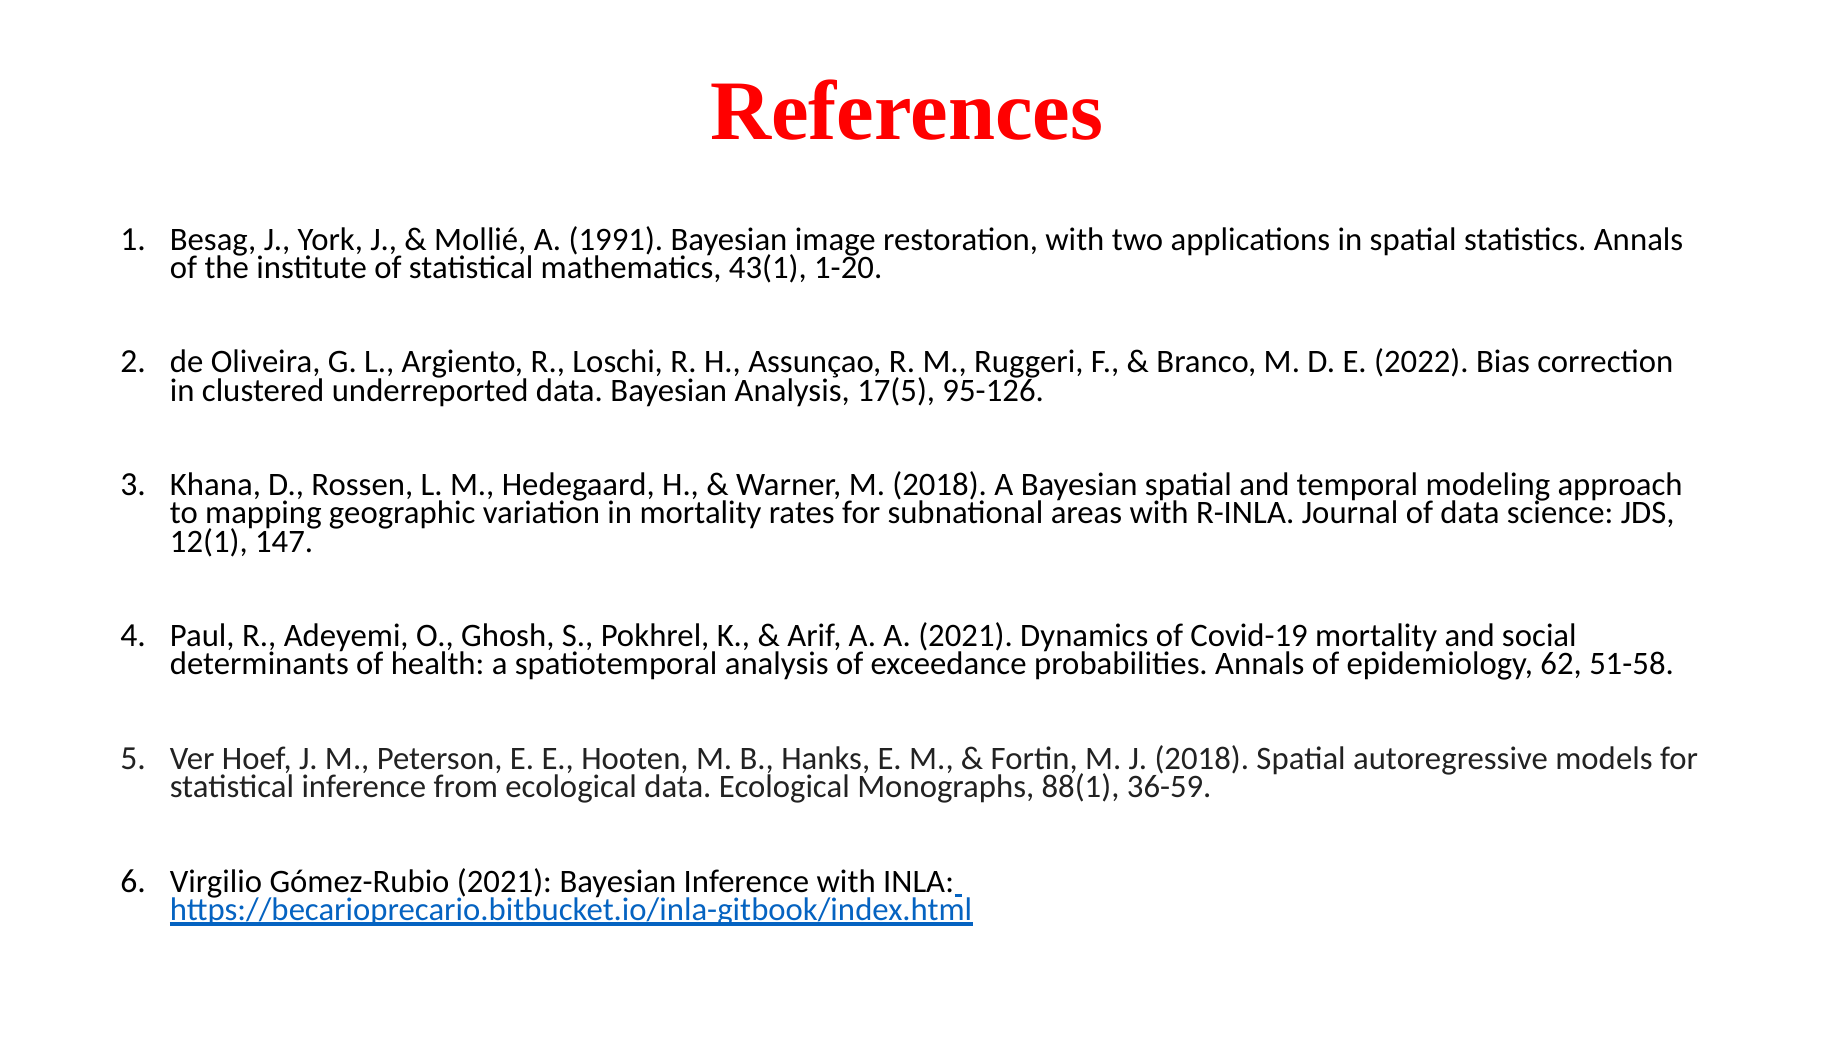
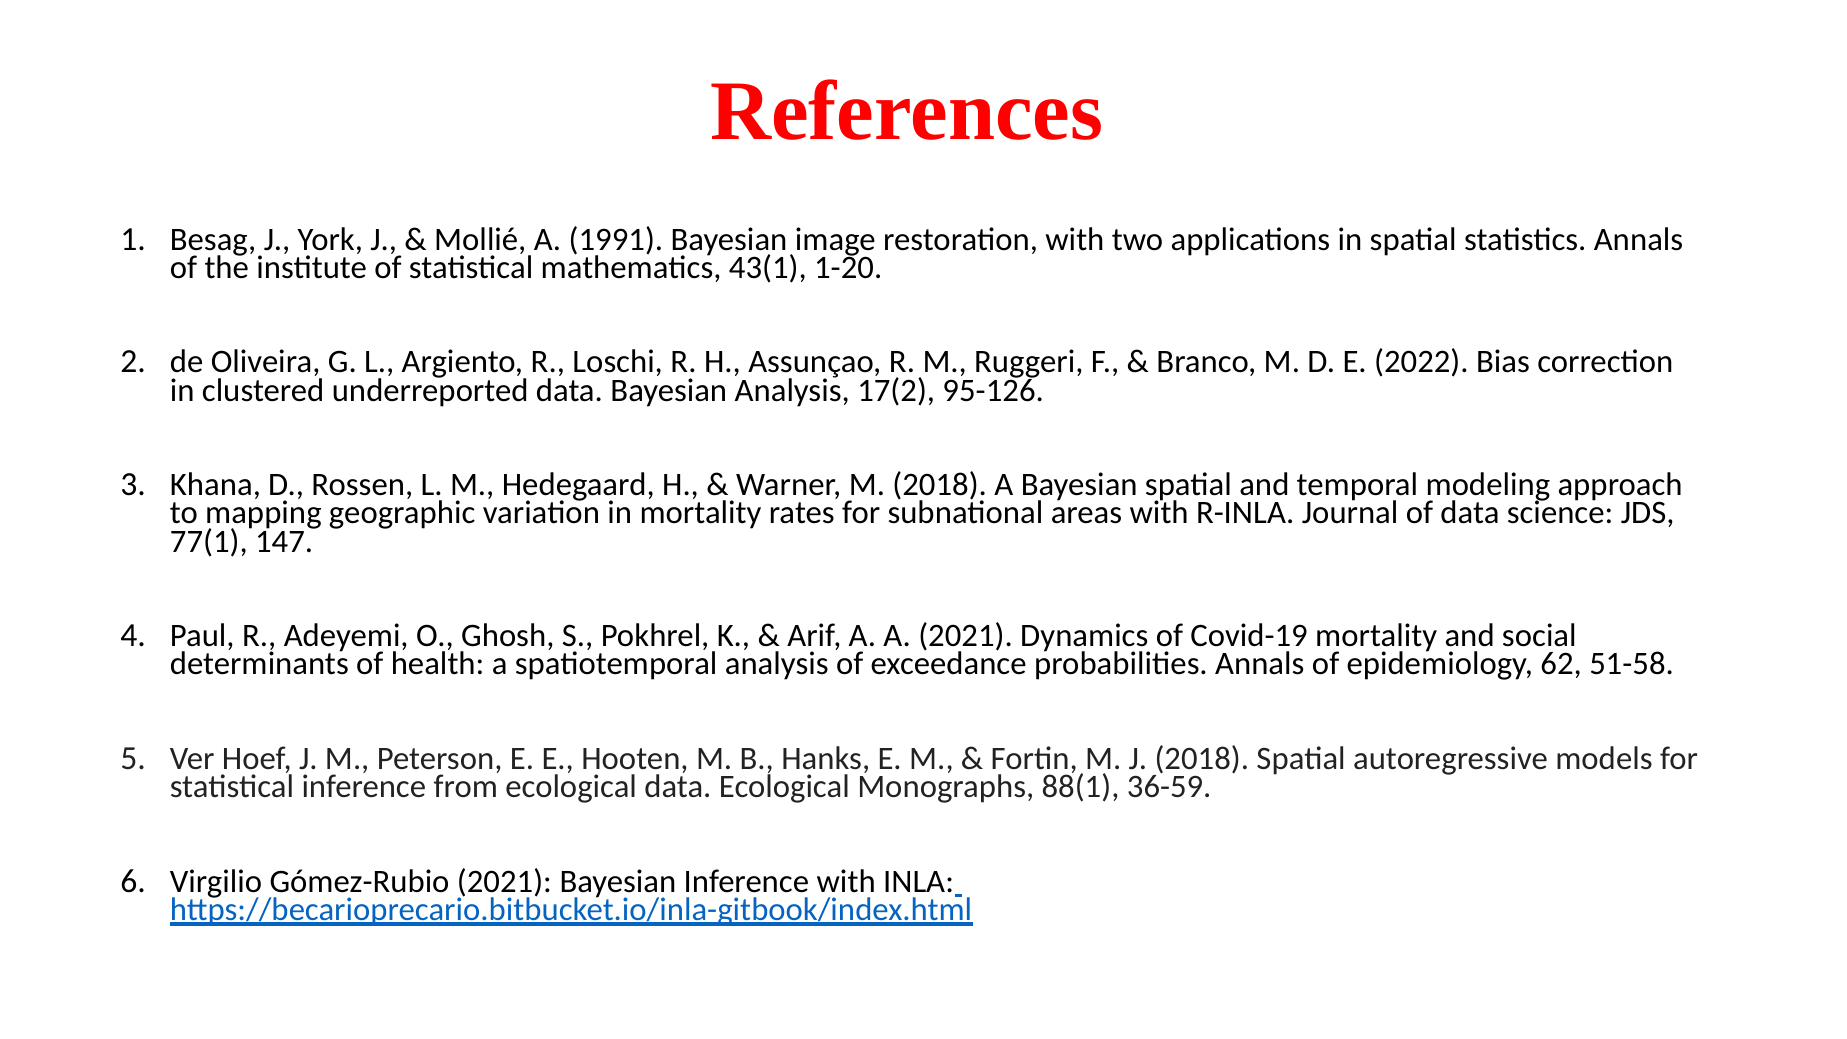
17(5: 17(5 -> 17(2
12(1: 12(1 -> 77(1
